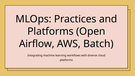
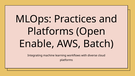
Airflow: Airflow -> Enable
